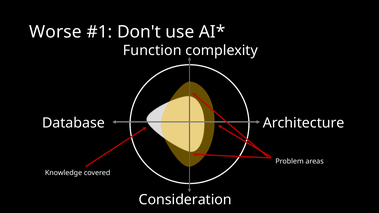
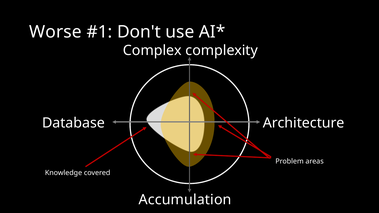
Function: Function -> Complex
Consideration: Consideration -> Accumulation
